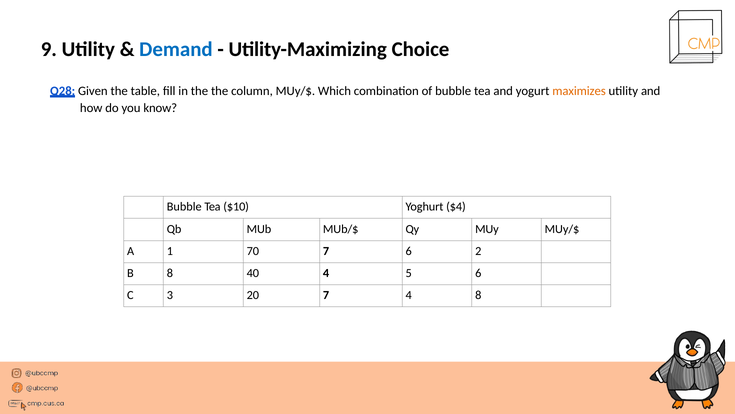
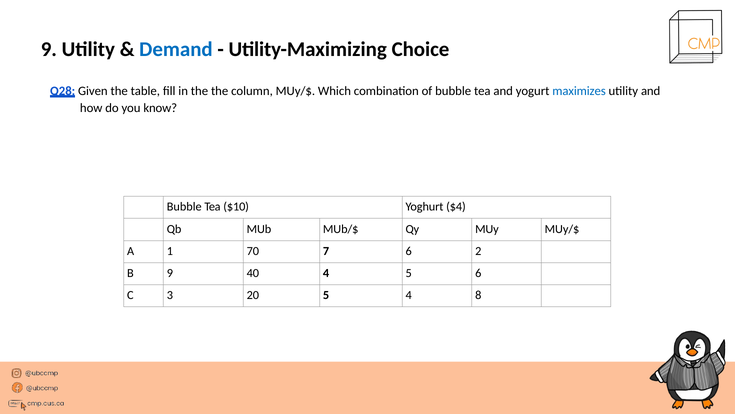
maximizes colour: orange -> blue
B 8: 8 -> 9
20 7: 7 -> 5
